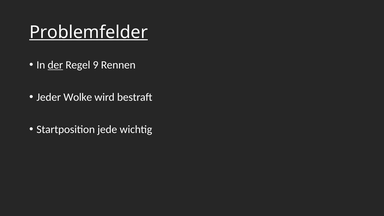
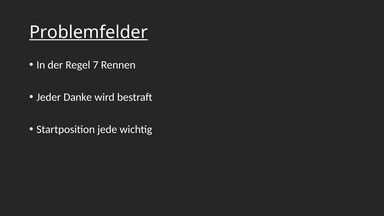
der underline: present -> none
9: 9 -> 7
Wolke: Wolke -> Danke
